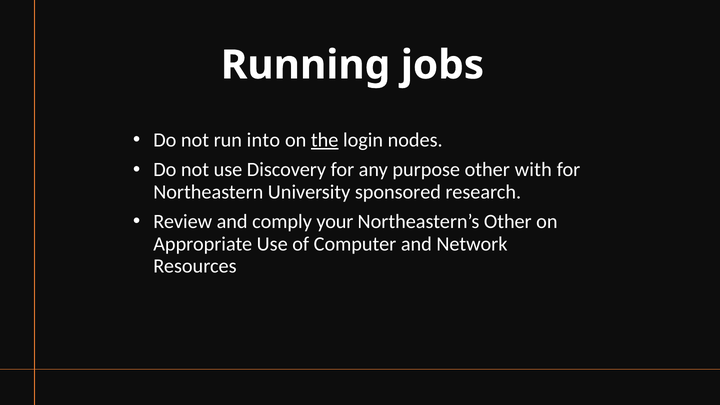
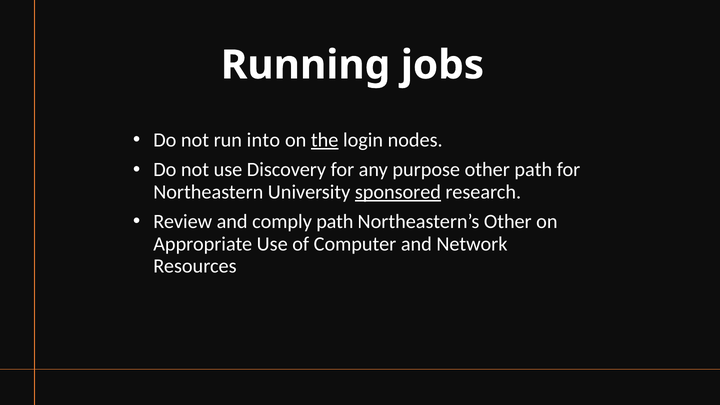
other with: with -> path
sponsored underline: none -> present
comply your: your -> path
